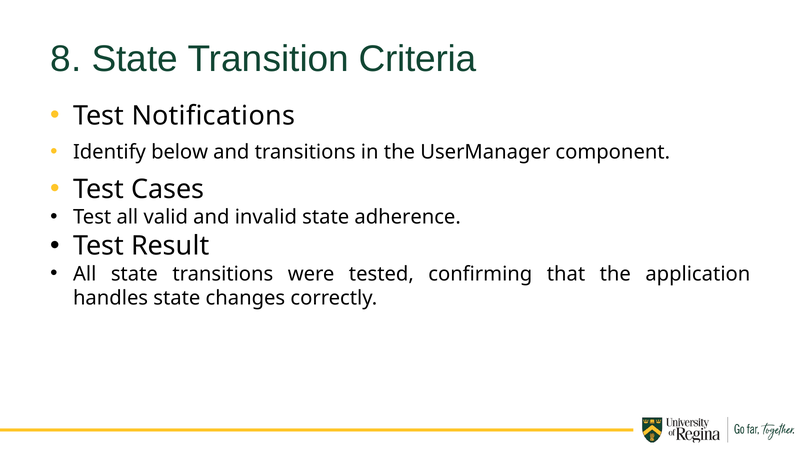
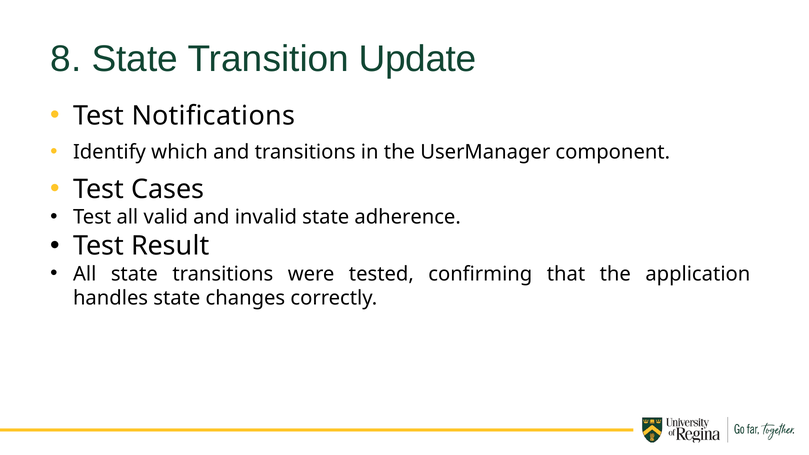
Criteria: Criteria -> Update
below: below -> which
